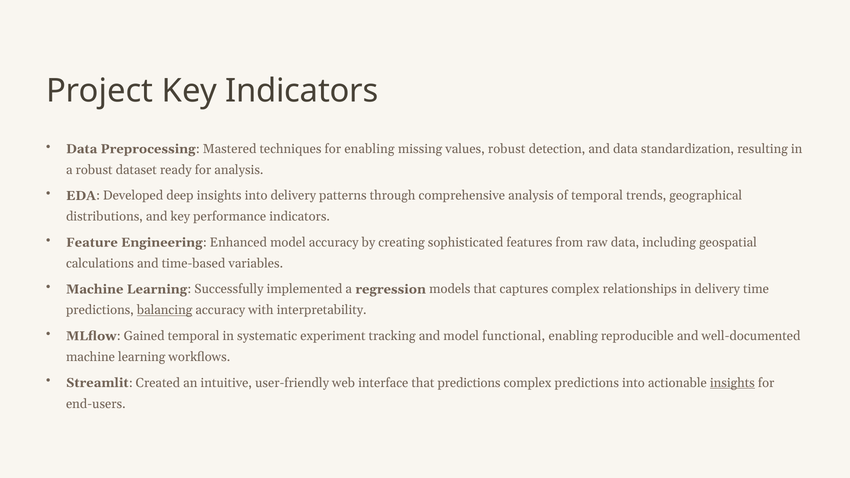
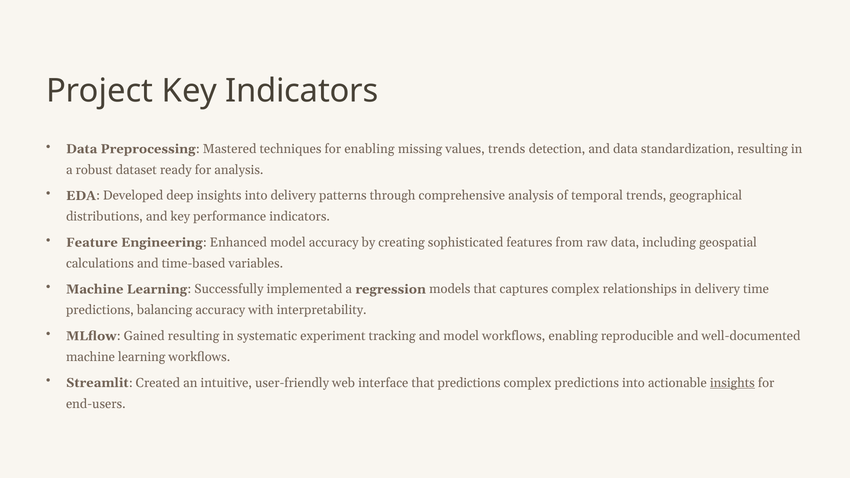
values robust: robust -> trends
balancing underline: present -> none
Gained temporal: temporal -> resulting
model functional: functional -> workflows
